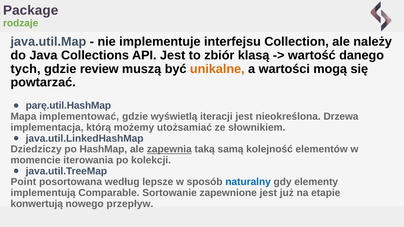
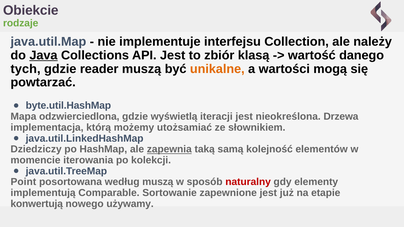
Package: Package -> Obiekcie
Java underline: none -> present
review: review -> reader
parę.util.HashMap: parę.util.HashMap -> byte.util.HashMap
implementować: implementować -> odzwierciedlona
według lepsze: lepsze -> muszą
naturalny colour: blue -> red
przepływ: przepływ -> używamy
